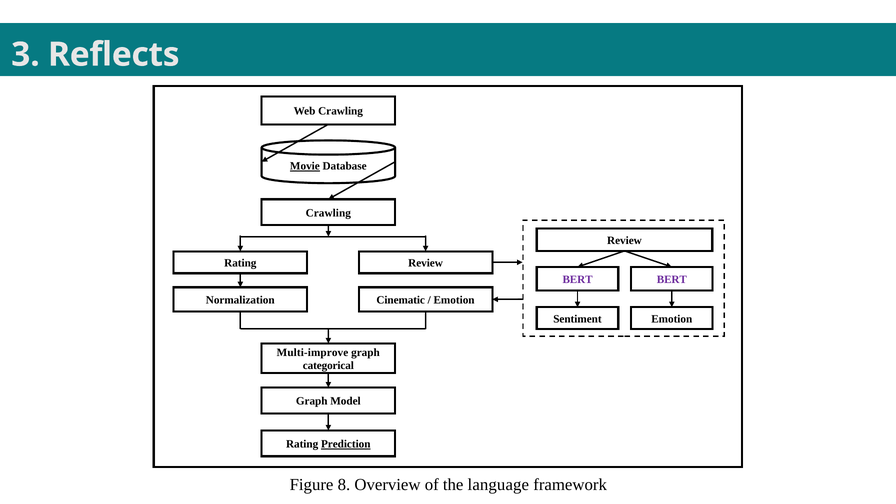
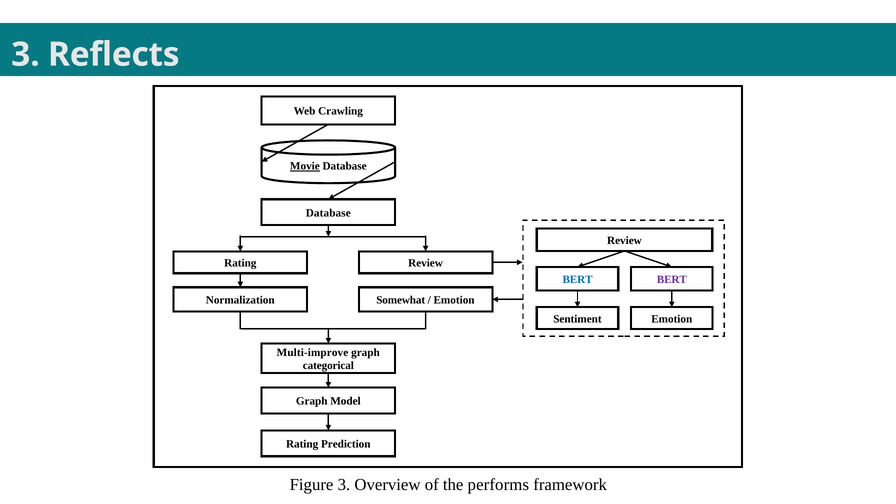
Crawling at (328, 213): Crawling -> Database
BERT at (578, 280) colour: purple -> blue
Cinematic: Cinematic -> Somewhat
Prediction underline: present -> none
Figure 8: 8 -> 3
language: language -> performs
